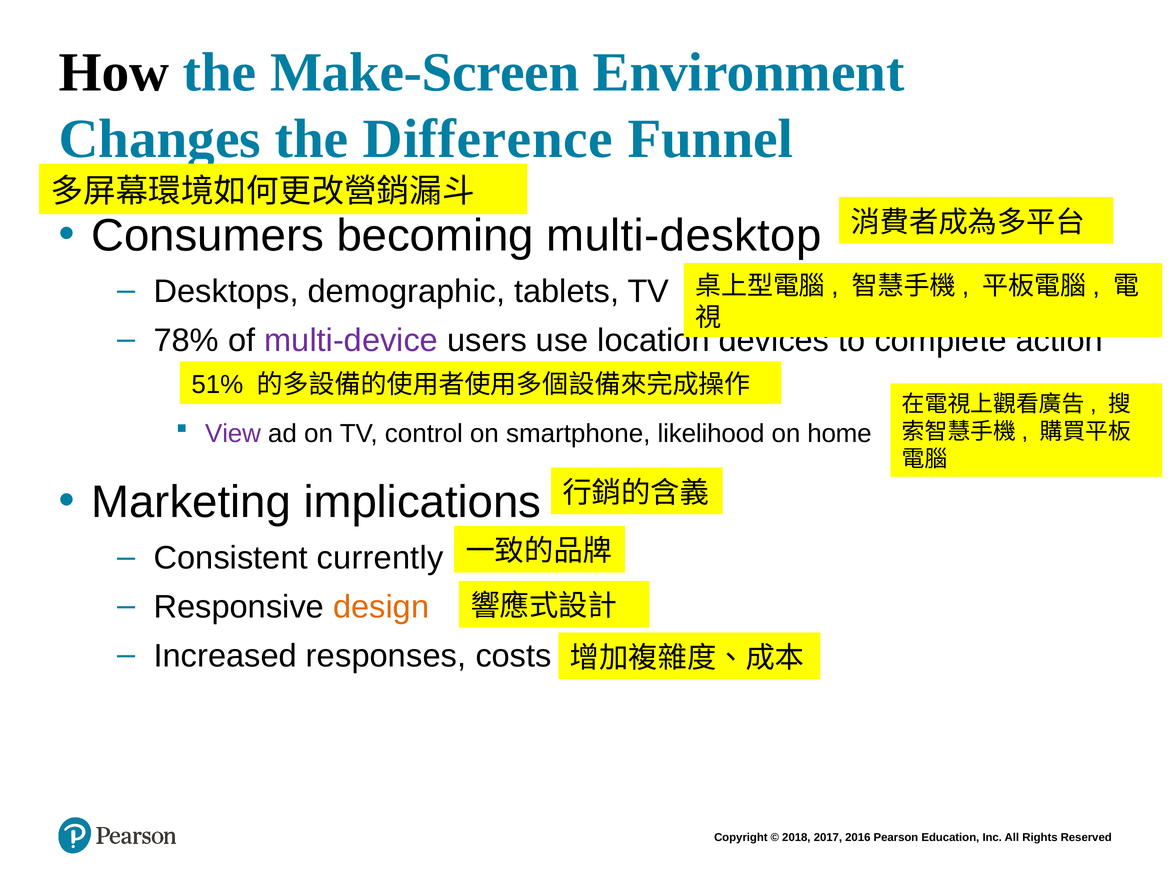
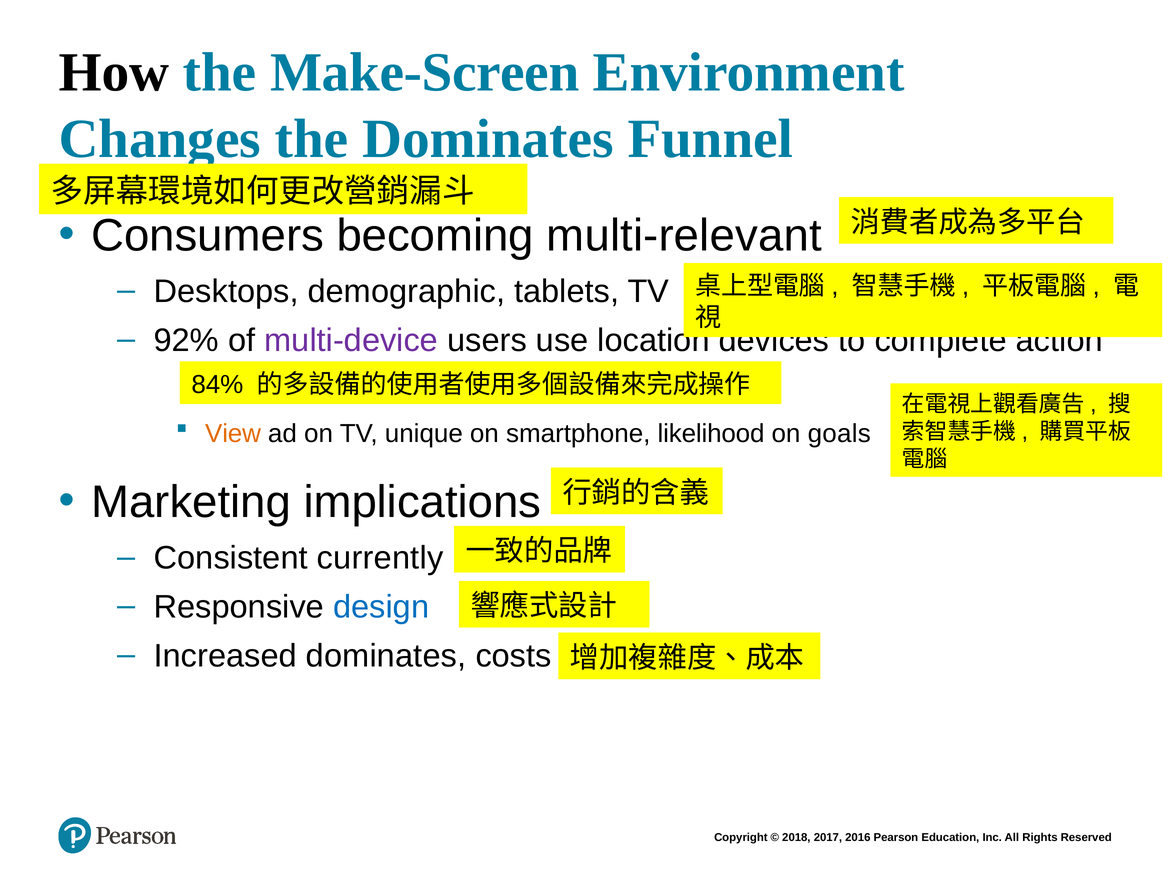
the Difference: Difference -> Dominates
multi-desktop: multi-desktop -> multi-relevant
78%: 78% -> 92%
51%: 51% -> 84%
View colour: purple -> orange
control: control -> unique
home: home -> goals
design colour: orange -> blue
Increased responses: responses -> dominates
